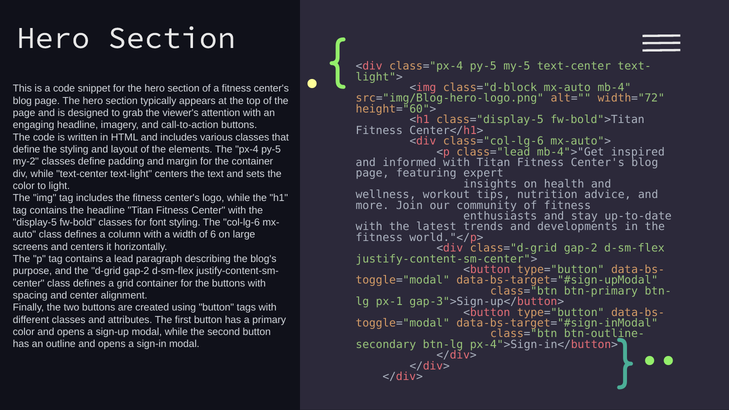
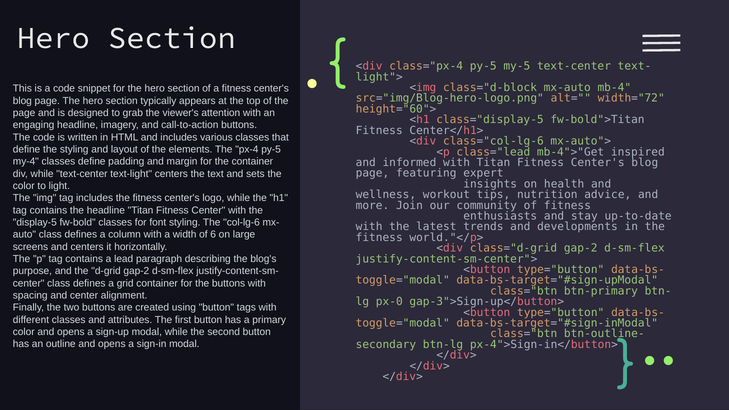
my-2: my-2 -> my-4
px-1: px-1 -> px-0
